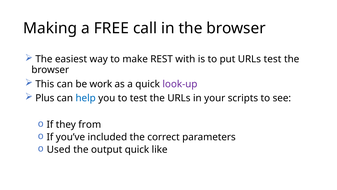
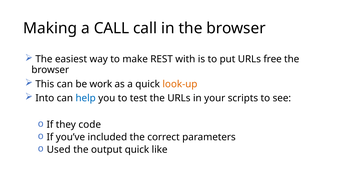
a FREE: FREE -> CALL
URLs test: test -> free
look-up colour: purple -> orange
Plus: Plus -> Into
from: from -> code
